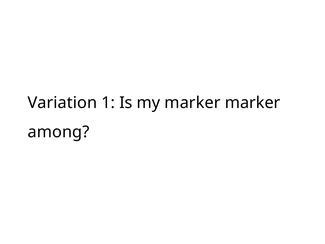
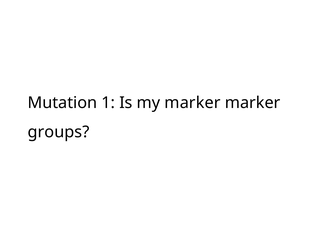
Variation: Variation -> Mutation
among: among -> groups
